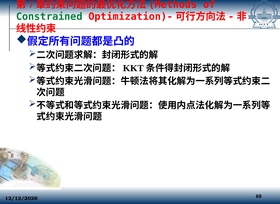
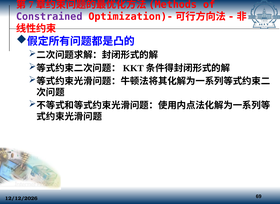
Constrained colour: green -> purple
